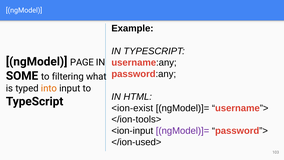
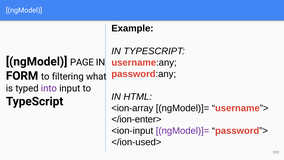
SOME: SOME -> FORM
into colour: orange -> purple
<ion-exist: <ion-exist -> <ion-array
</ion-tools>: </ion-tools> -> </ion-enter>
